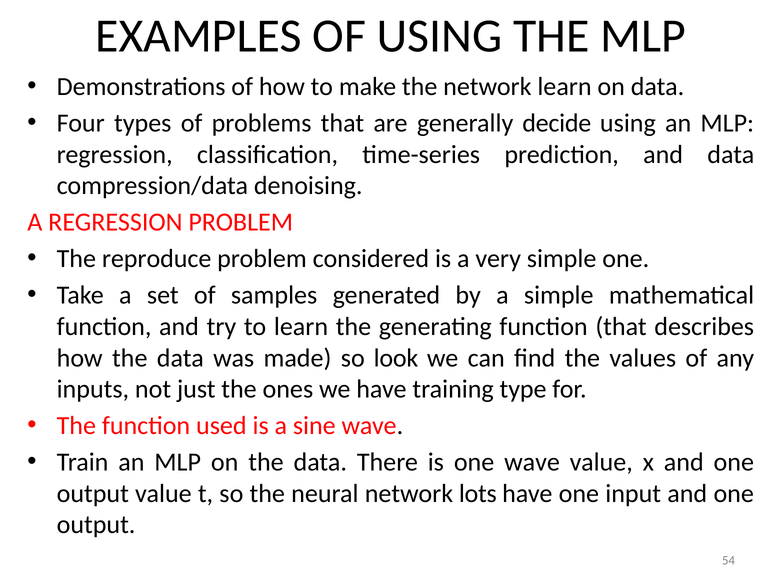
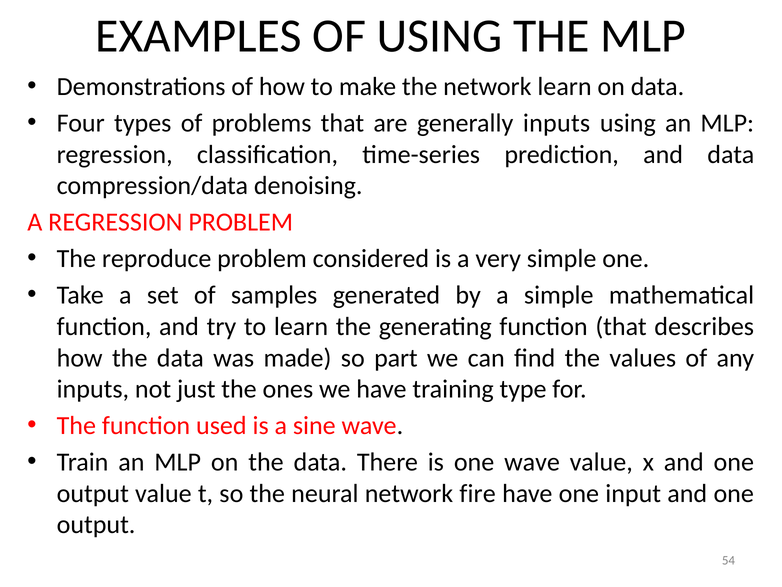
generally decide: decide -> inputs
look: look -> part
lots: lots -> fire
